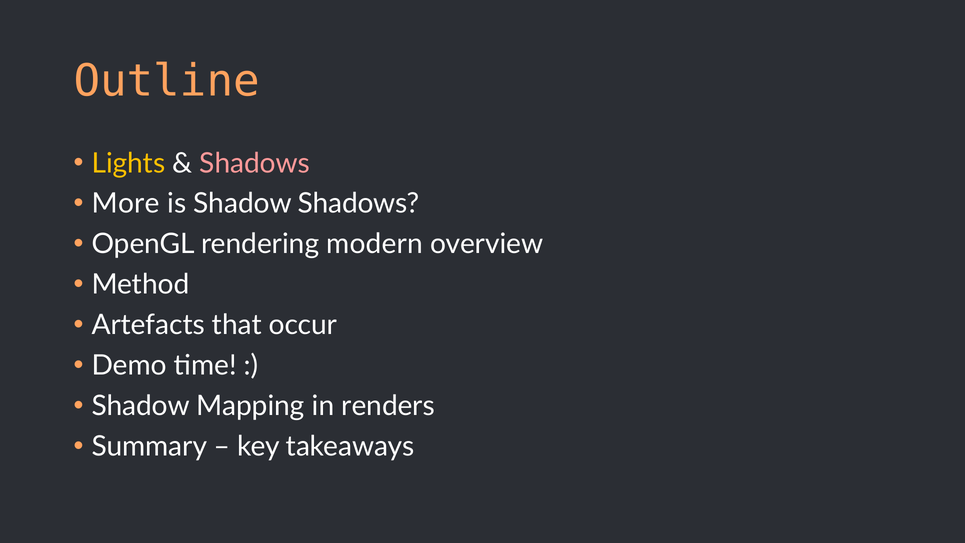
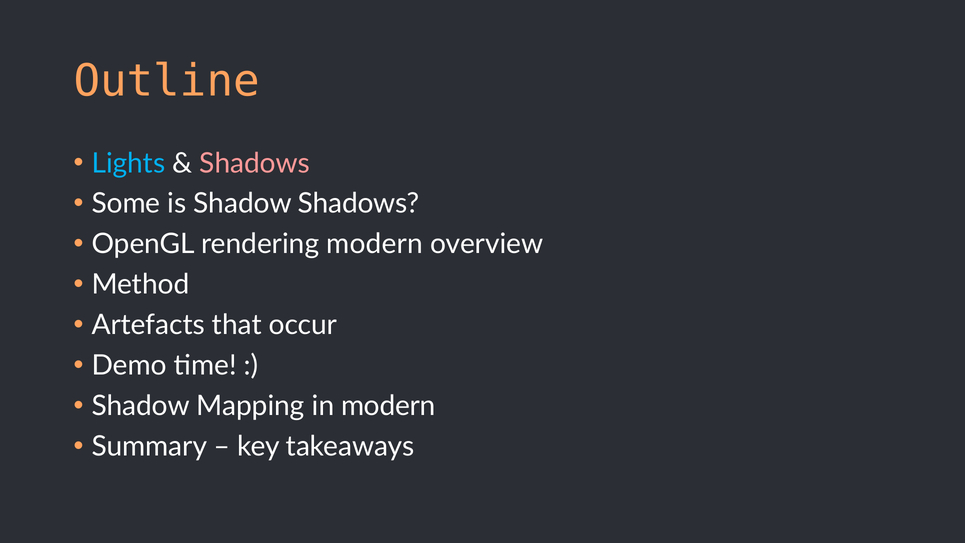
Lights colour: yellow -> light blue
More: More -> Some
in renders: renders -> modern
